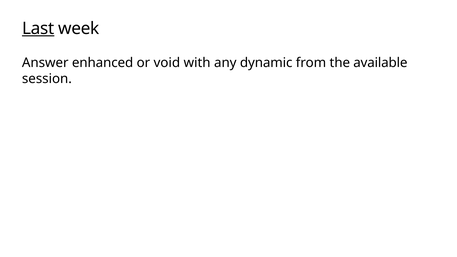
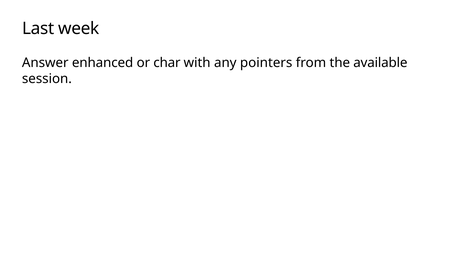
Last underline: present -> none
void: void -> char
dynamic: dynamic -> pointers
